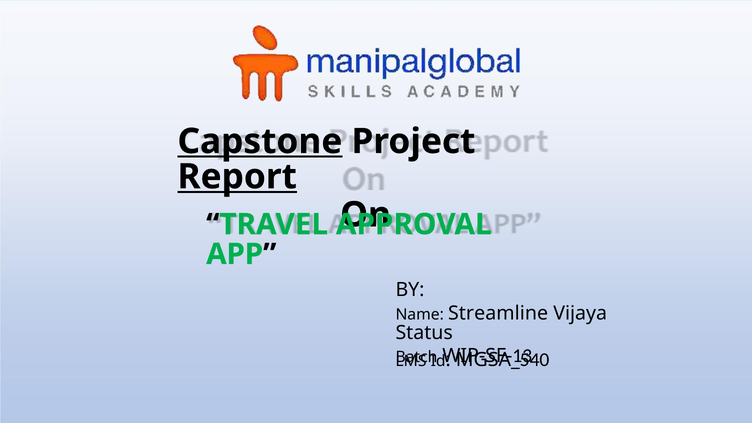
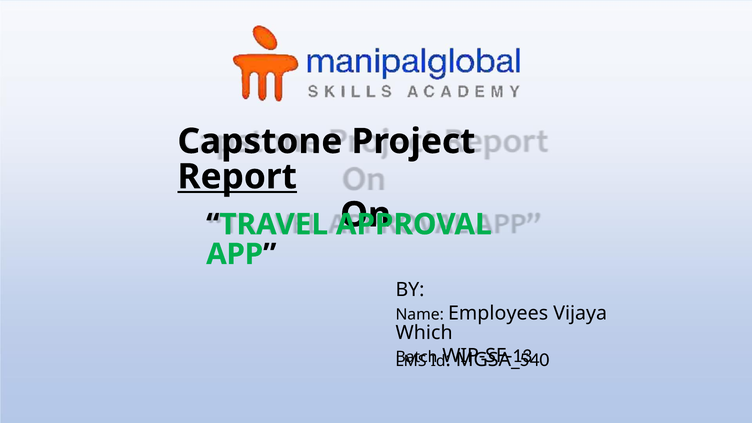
Capstone underline: present -> none
Streamline: Streamline -> Employees
Status: Status -> Which
